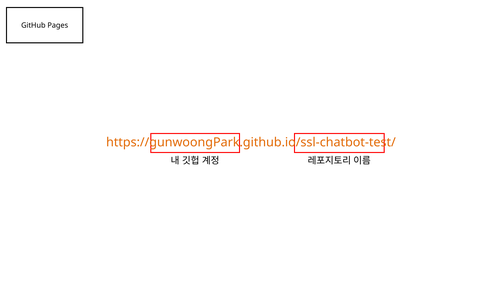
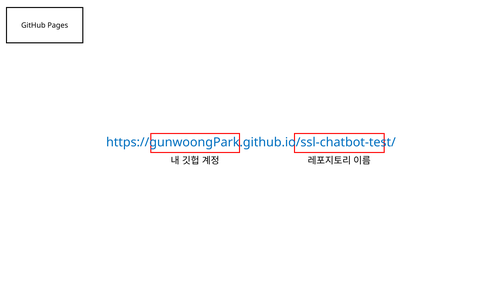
https://gunwoongPark.github.io/ssl-chatbot-test/ colour: orange -> blue
